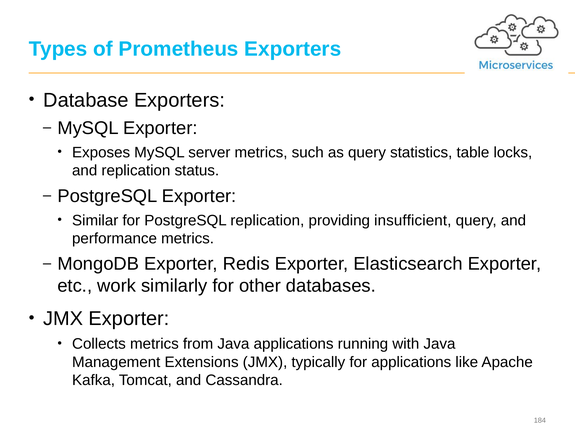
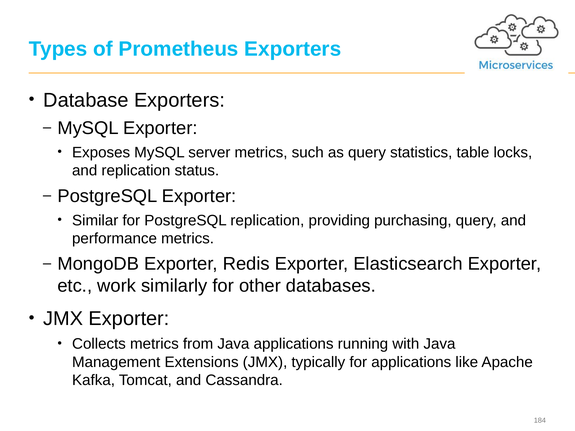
insufficient: insufficient -> purchasing
